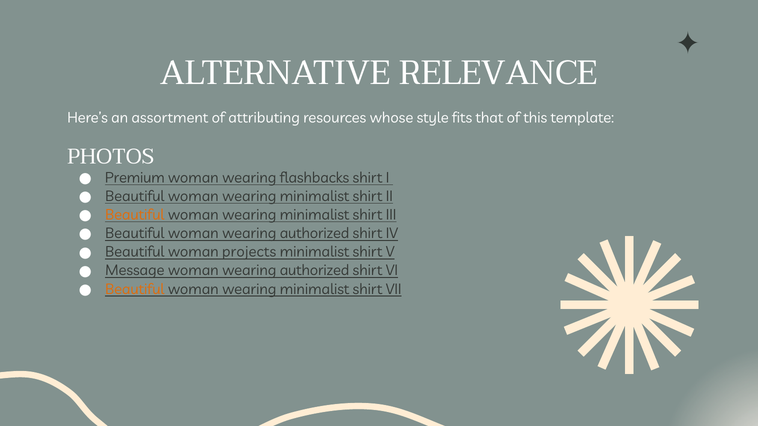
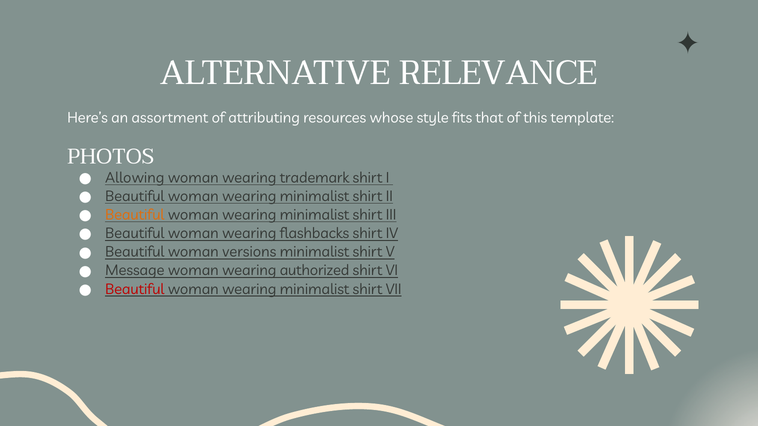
Premium: Premium -> Allowing
flashbacks: flashbacks -> trademark
Beautiful woman wearing authorized: authorized -> flashbacks
projects: projects -> versions
Beautiful at (135, 289) colour: orange -> red
